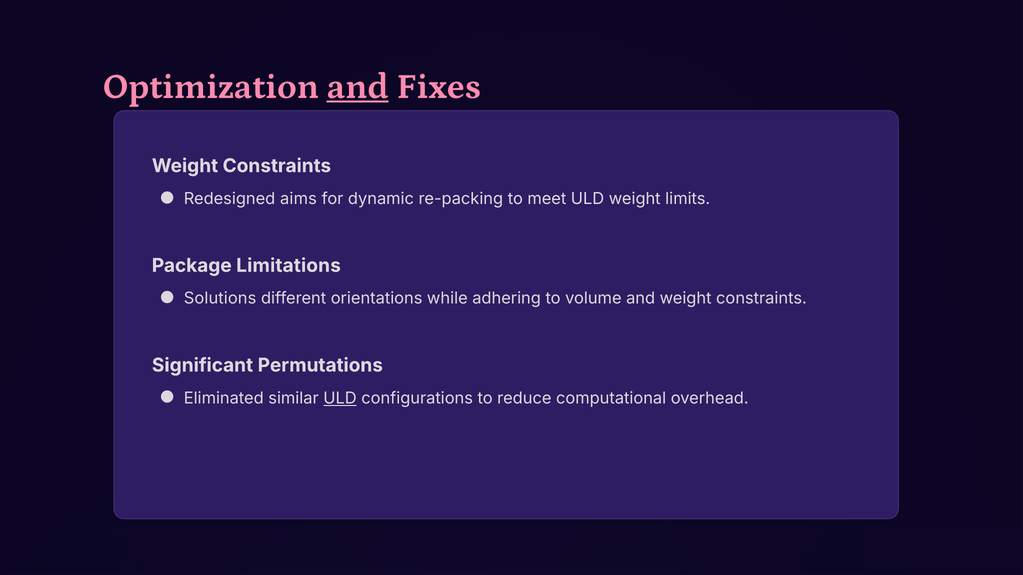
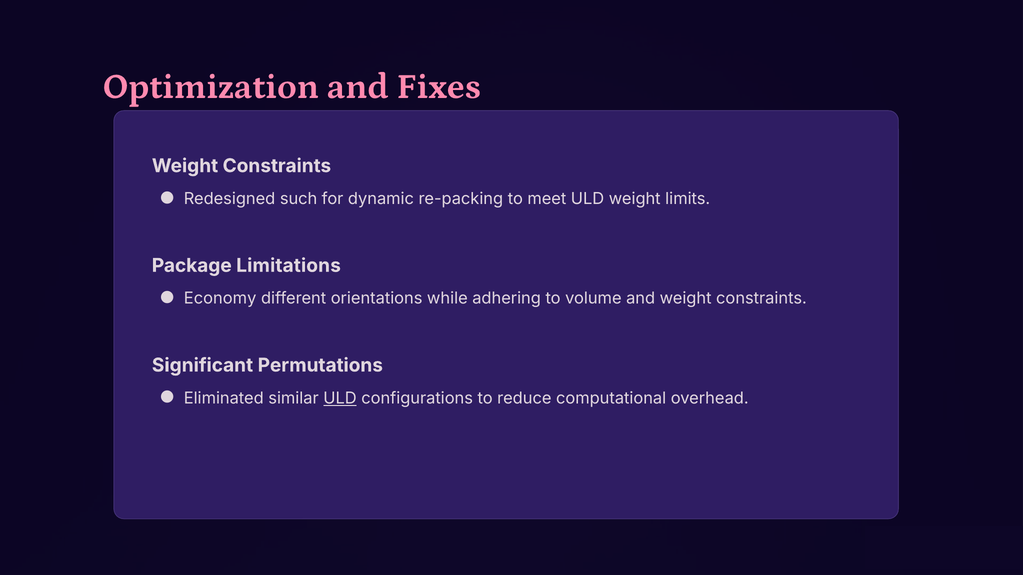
and at (358, 86) underline: present -> none
aims: aims -> such
Solutions: Solutions -> Economy
